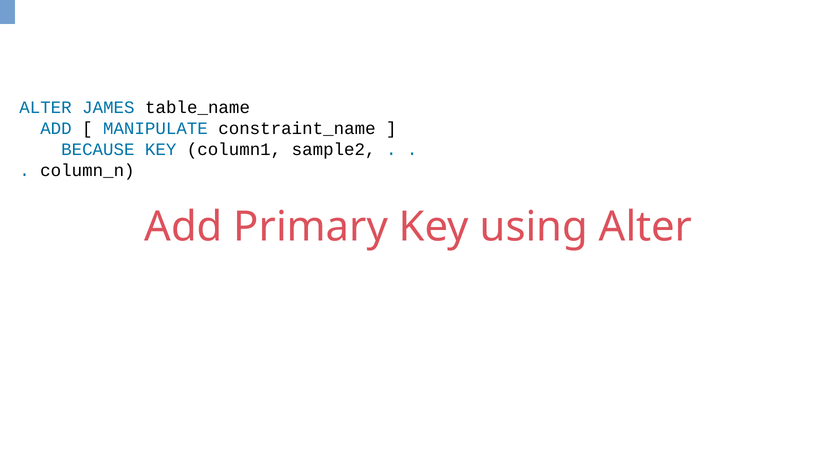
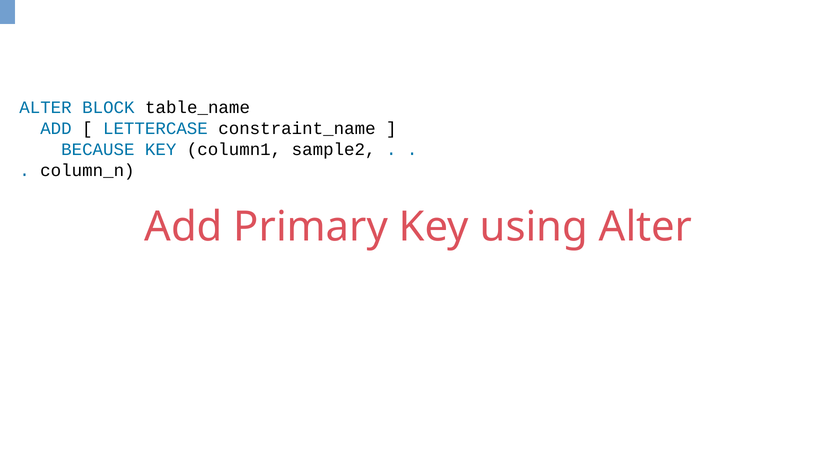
JAMES: JAMES -> BLOCK
MANIPULATE: MANIPULATE -> LETTERCASE
